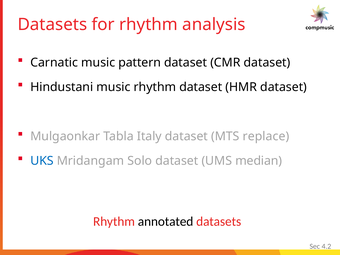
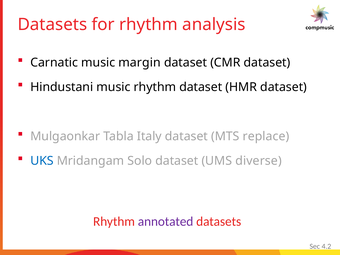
pattern: pattern -> margin
median: median -> diverse
annotated colour: black -> purple
